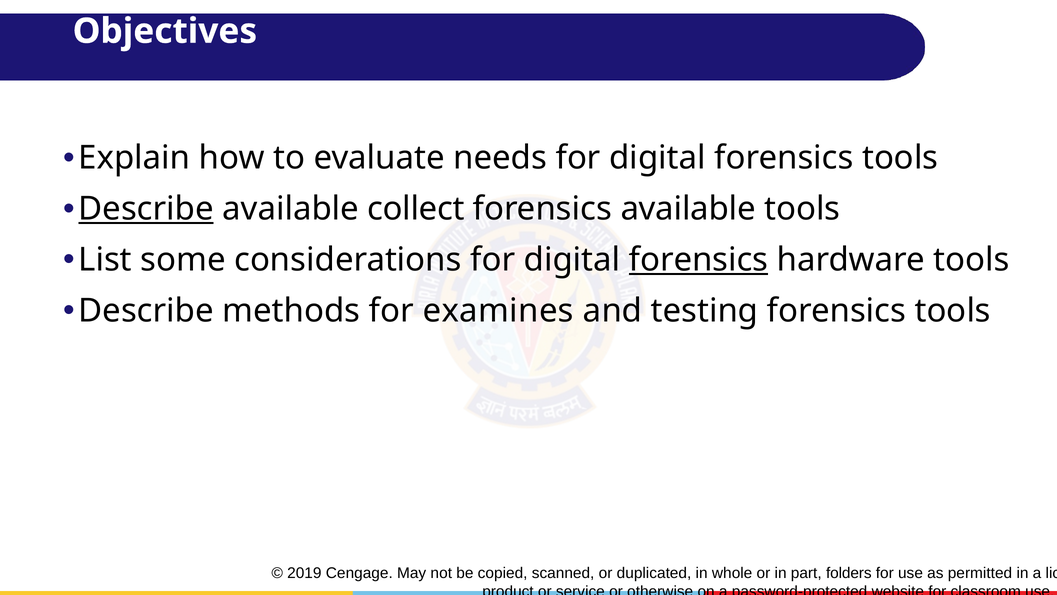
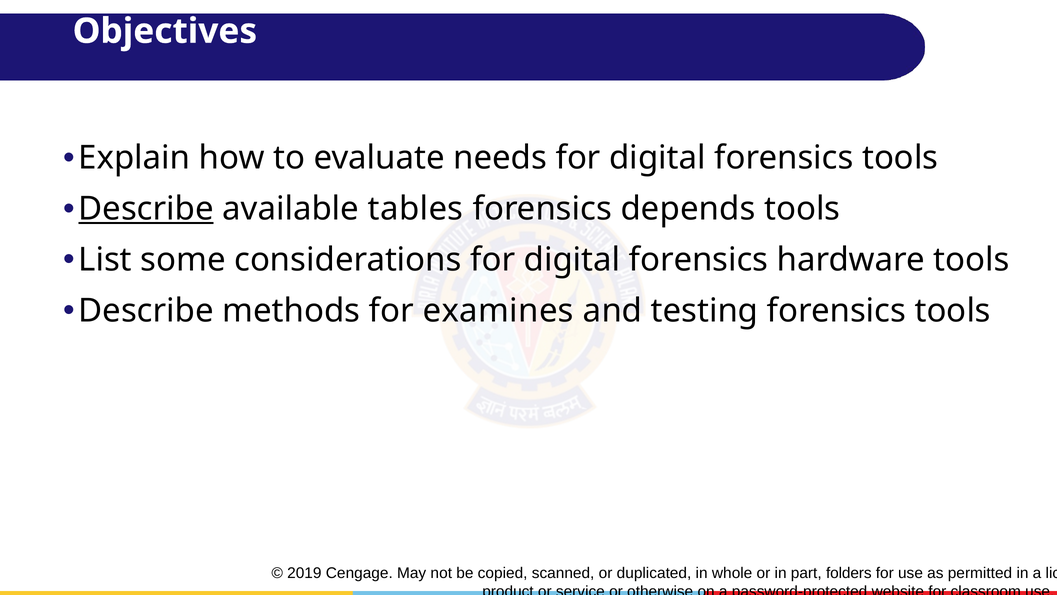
collect: collect -> tables
forensics available: available -> depends
forensics at (699, 260) underline: present -> none
